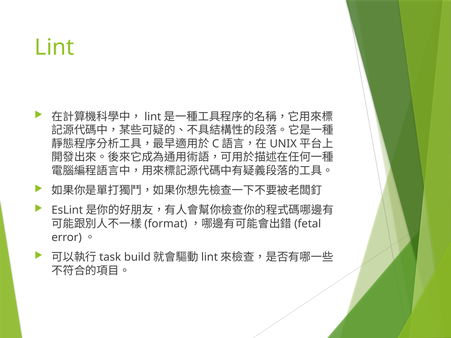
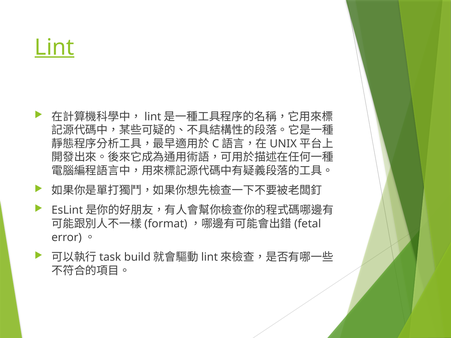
Lint underline: none -> present
